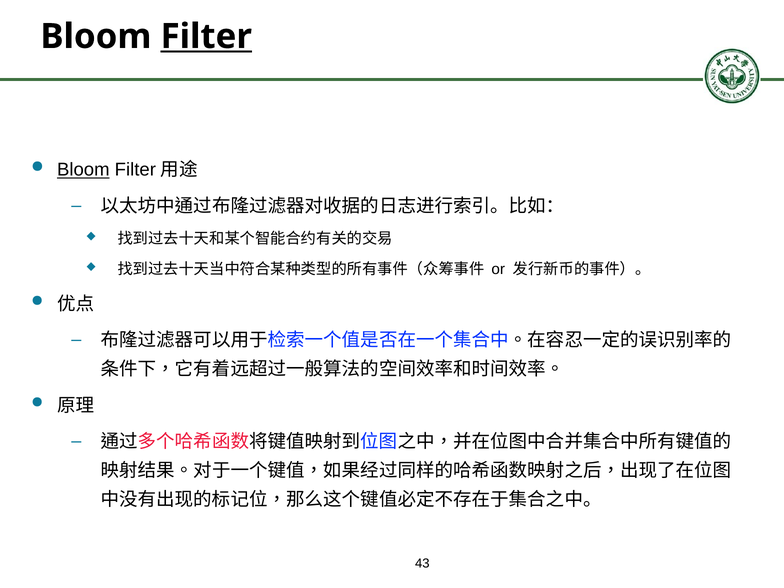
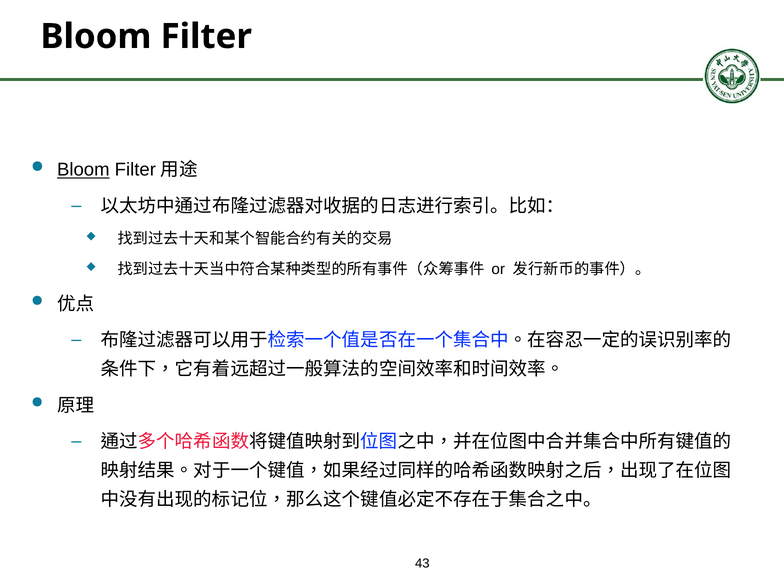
Filter underline: present -> none
